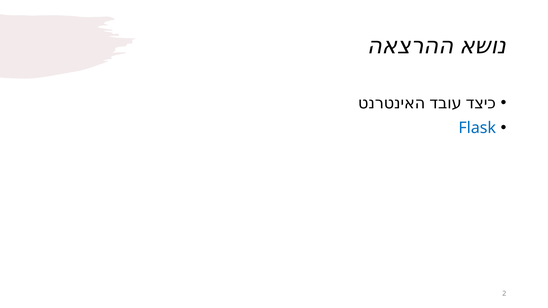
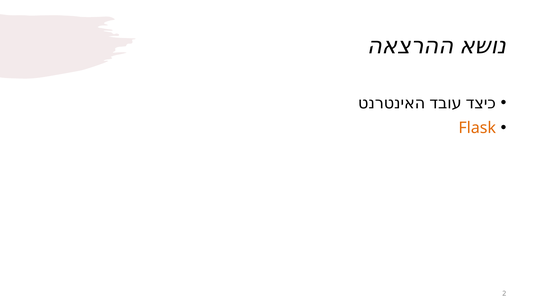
Flask colour: blue -> orange
